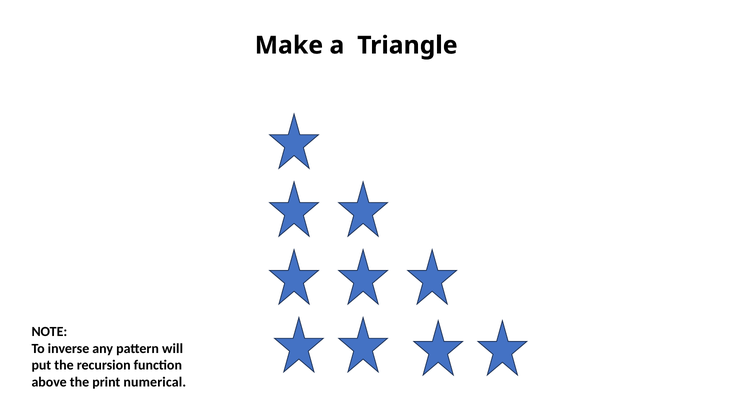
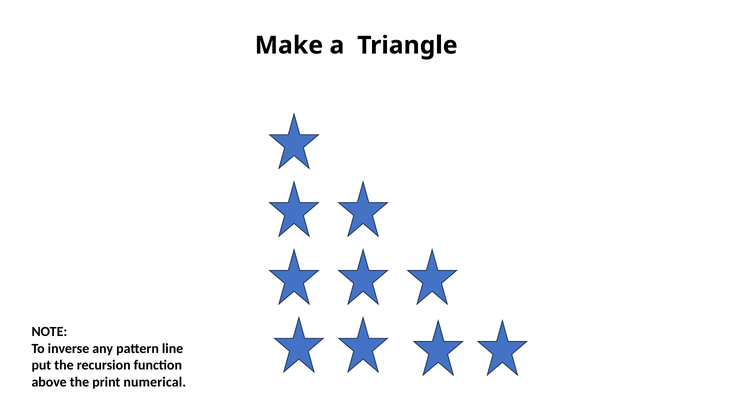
will: will -> line
